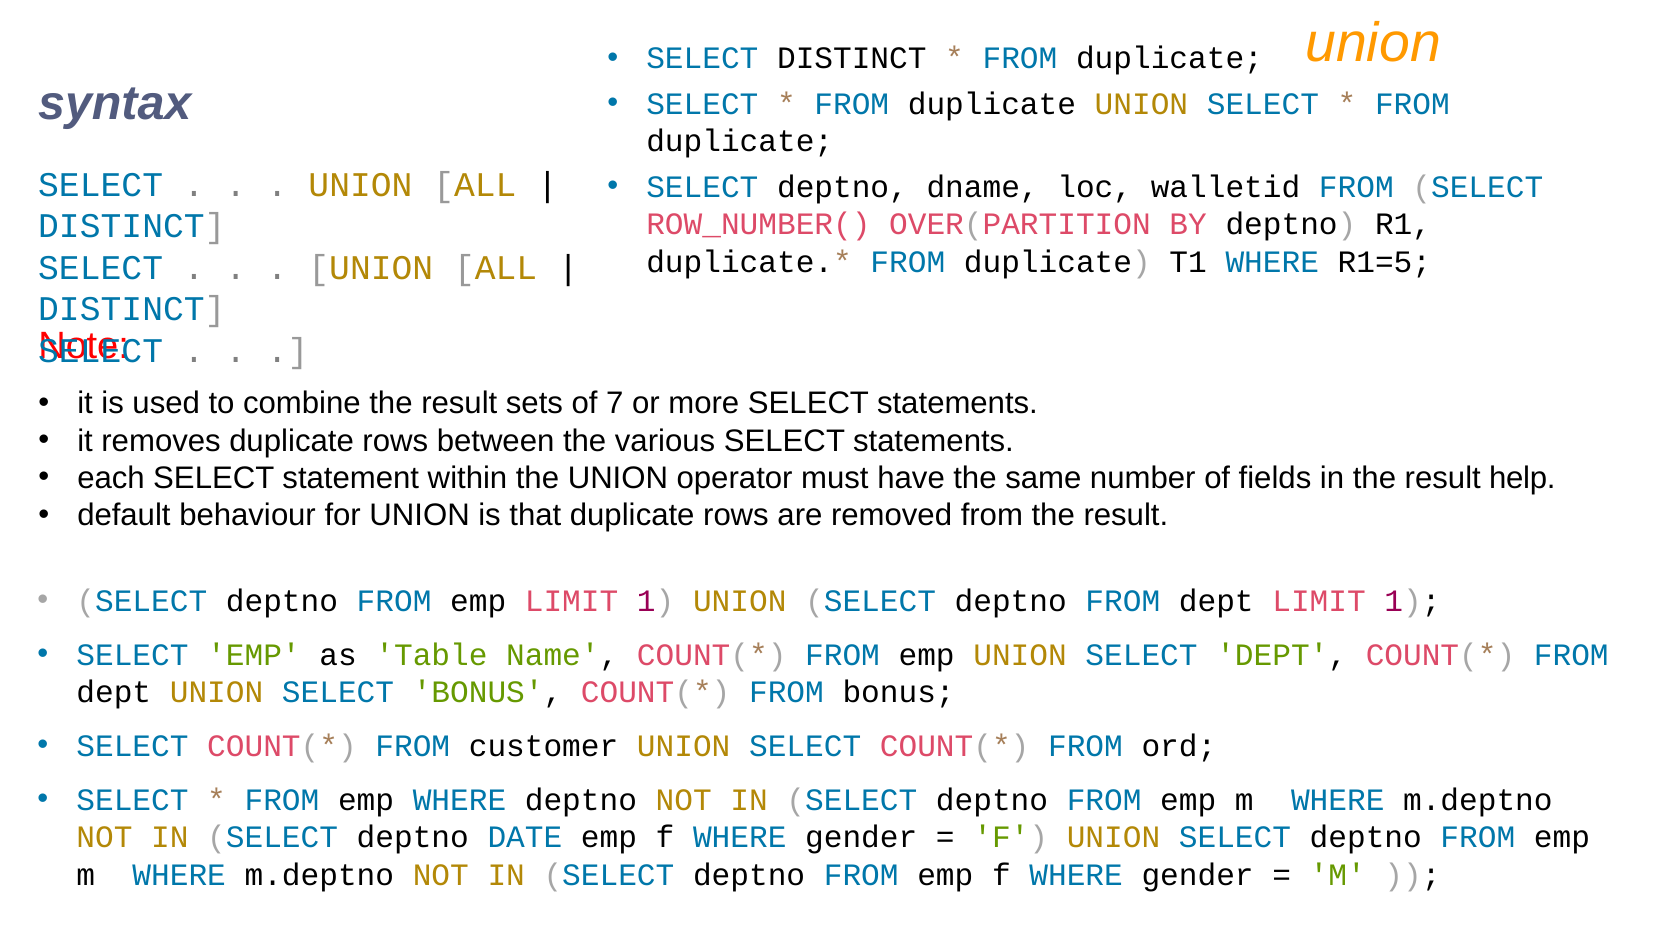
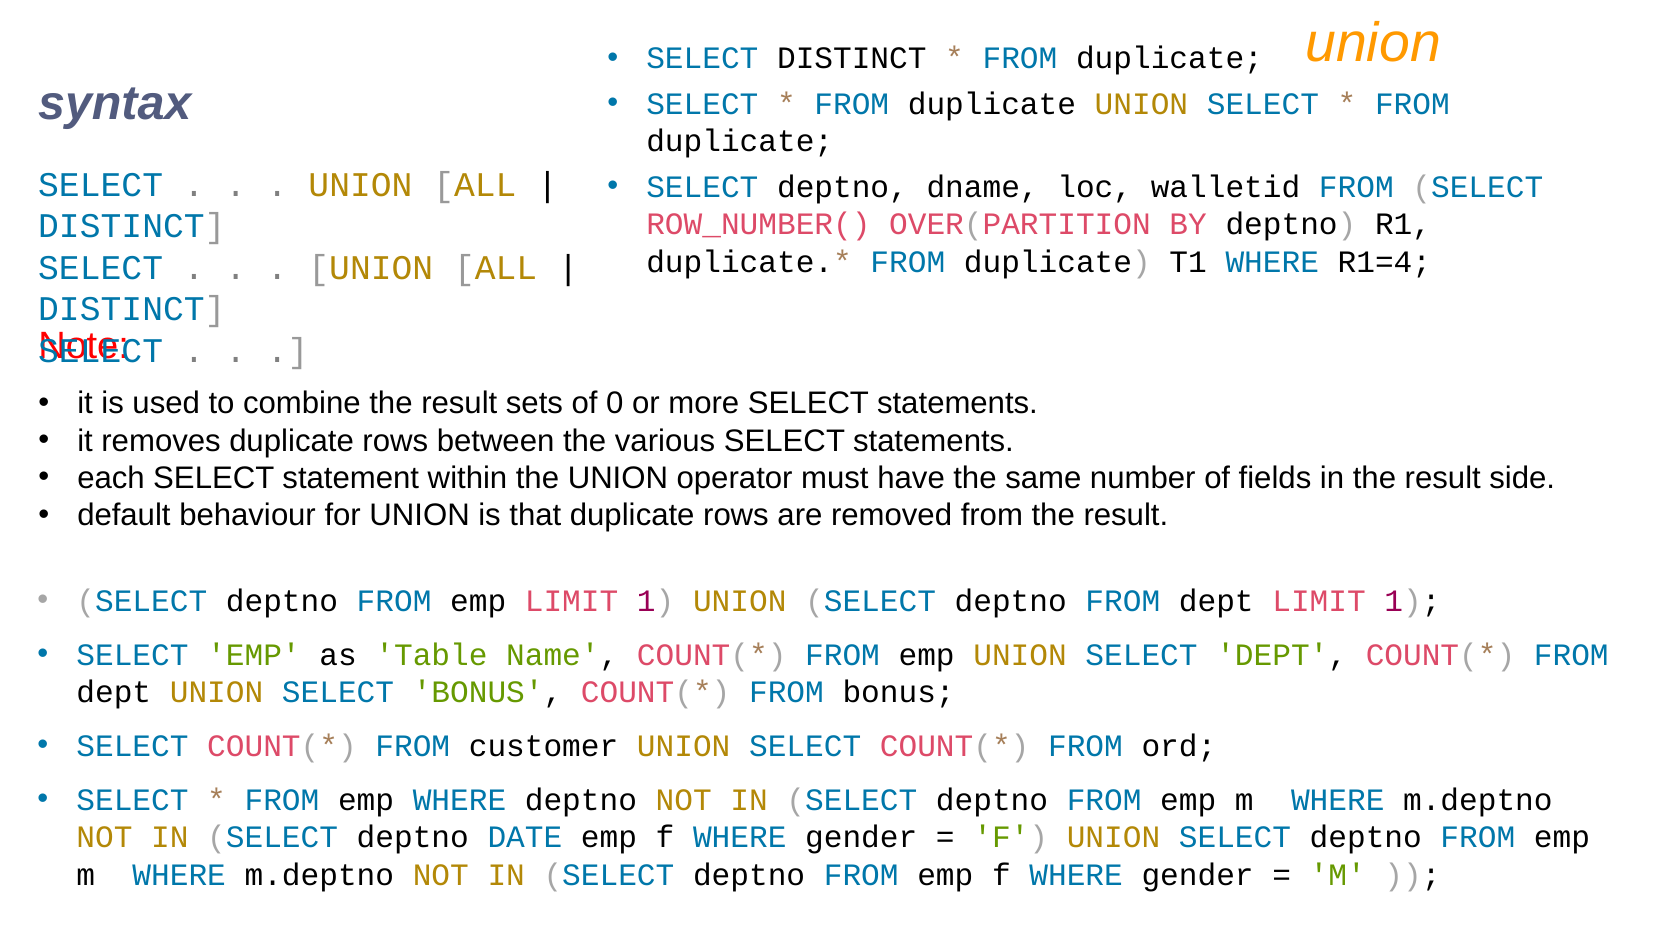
R1=5: R1=5 -> R1=4
7: 7 -> 0
help: help -> side
